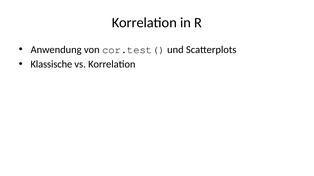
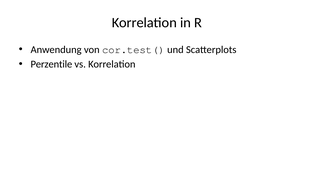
Klassische: Klassische -> Perzentile
